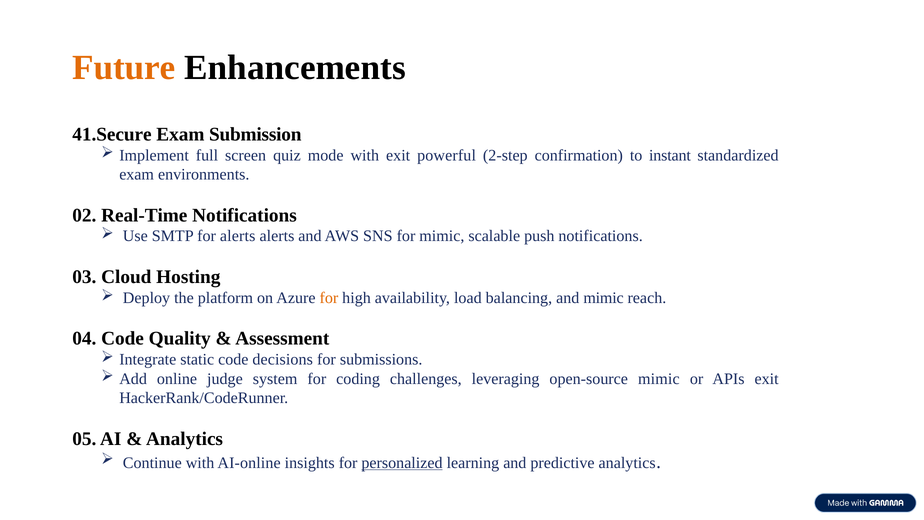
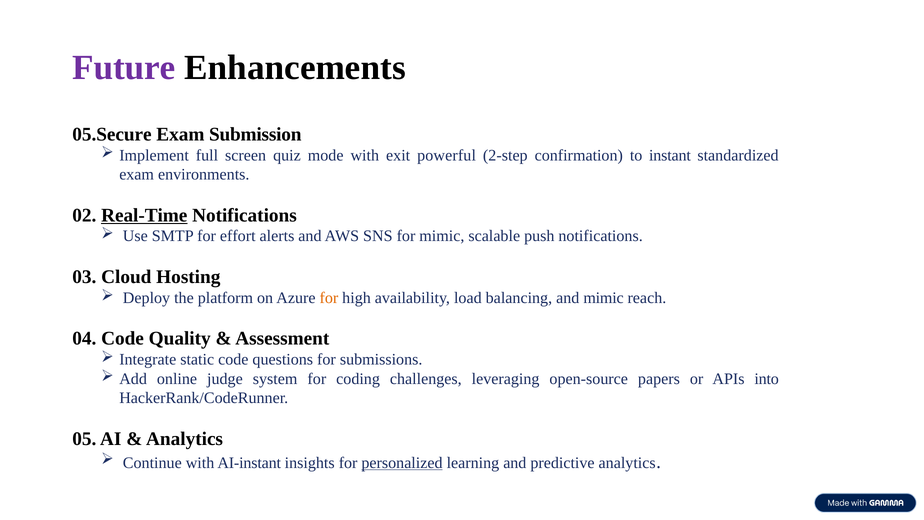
Future colour: orange -> purple
41.Secure: 41.Secure -> 05.Secure
Real-Time underline: none -> present
for alerts: alerts -> effort
decisions: decisions -> questions
open-source mimic: mimic -> papers
APIs exit: exit -> into
AI-online: AI-online -> AI-instant
